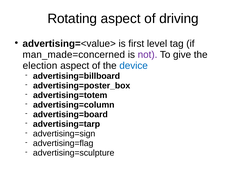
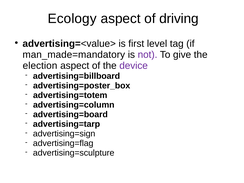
Rotating: Rotating -> Ecology
man_made=concerned: man_made=concerned -> man_made=mandatory
device colour: blue -> purple
